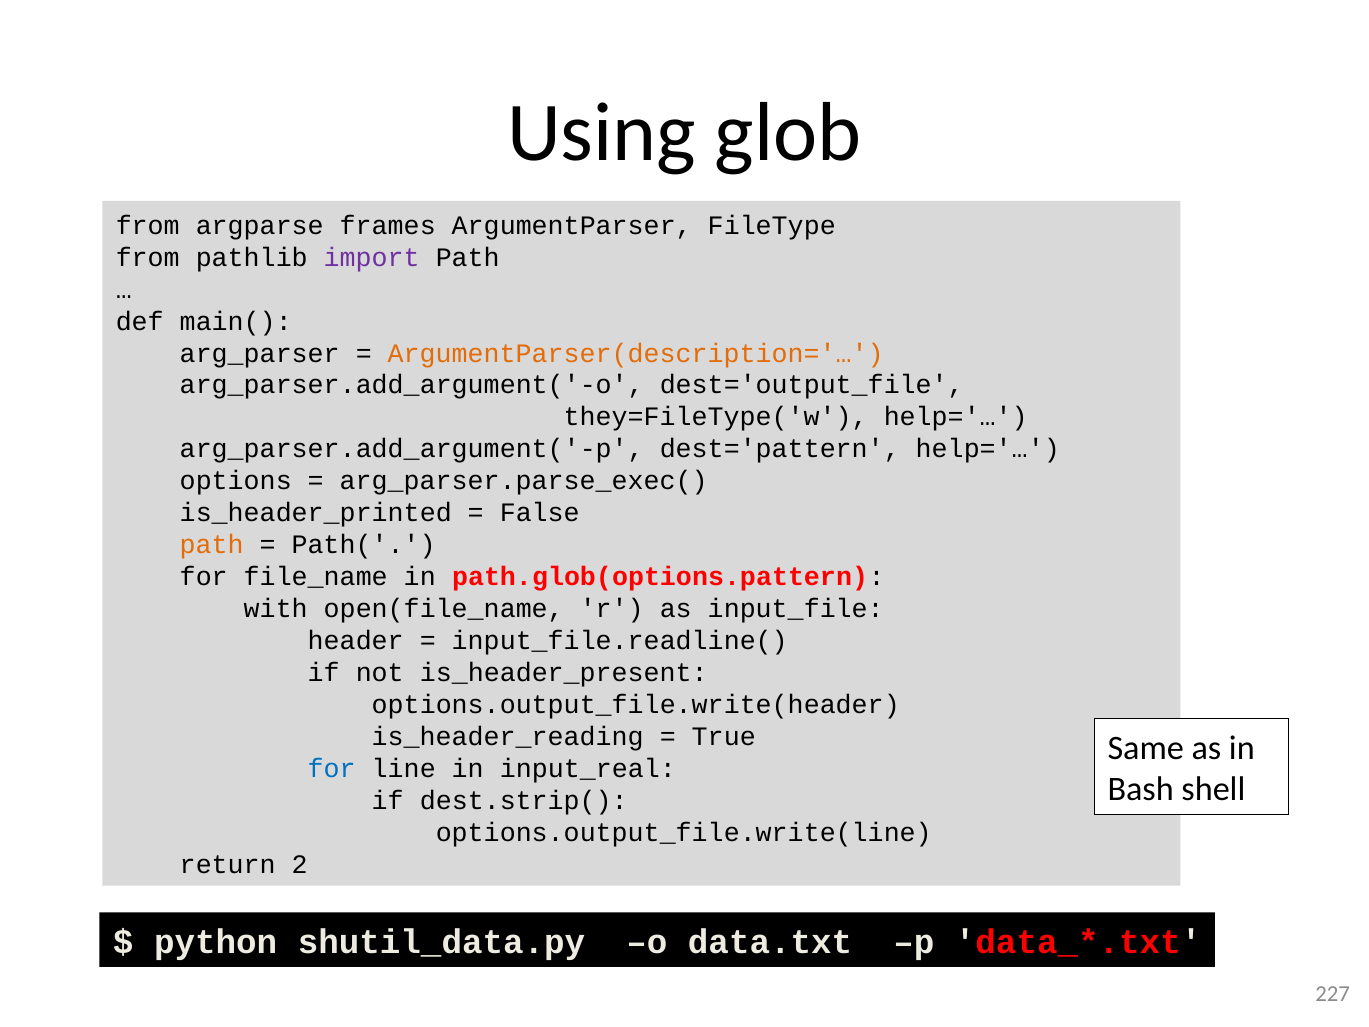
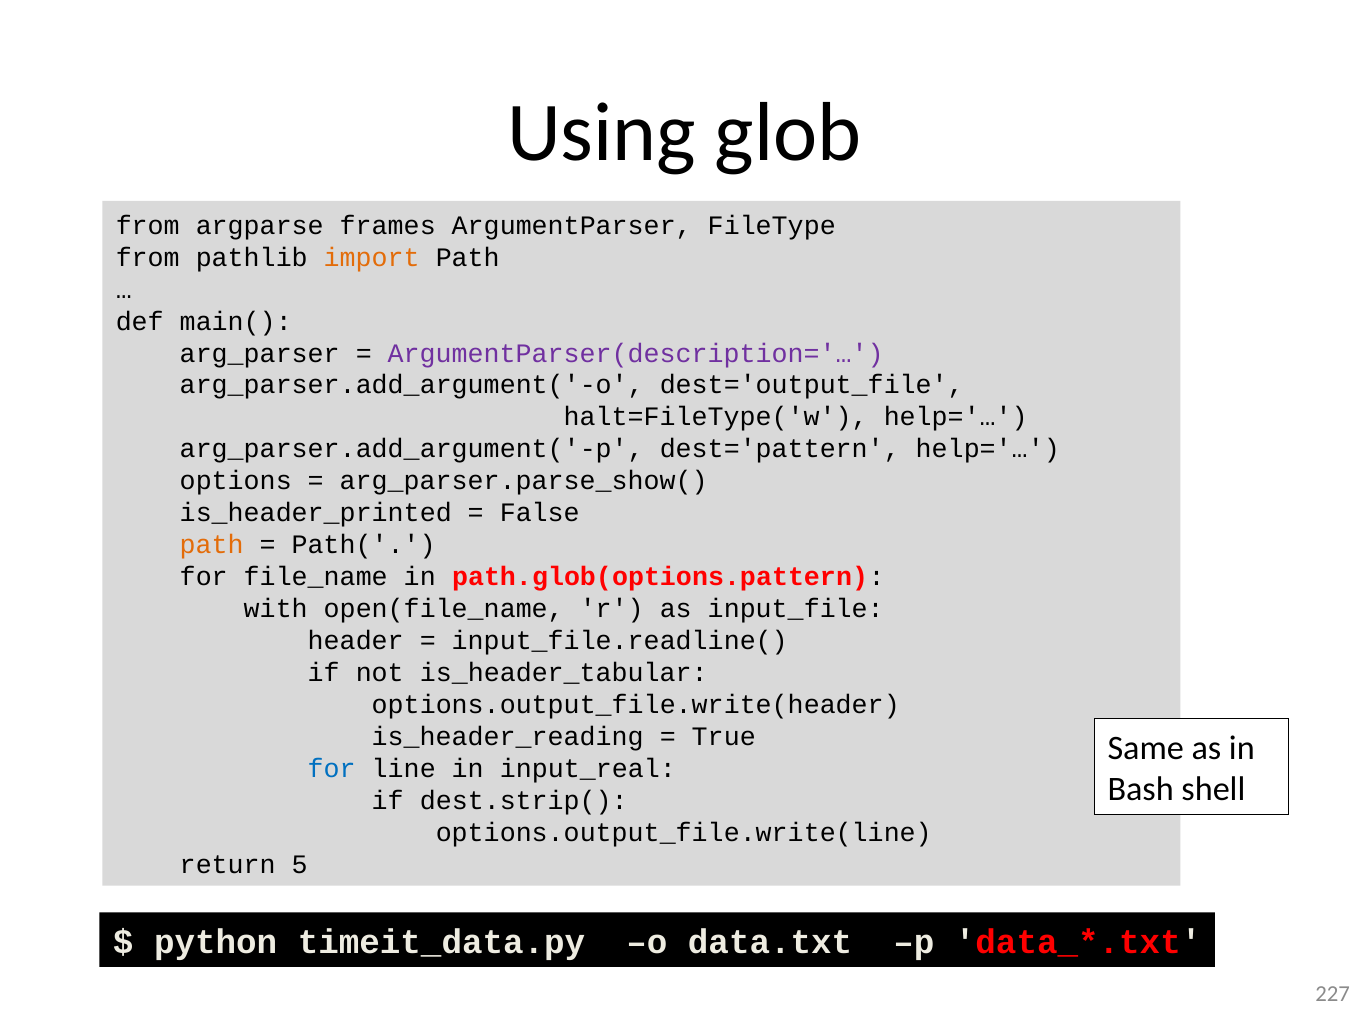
import colour: purple -> orange
ArgumentParser(description='… colour: orange -> purple
they=FileType('w: they=FileType('w -> halt=FileType('w
arg_parser.parse_exec(: arg_parser.parse_exec( -> arg_parser.parse_show(
is_header_present: is_header_present -> is_header_tabular
2: 2 -> 5
shutil_data.py: shutil_data.py -> timeit_data.py
